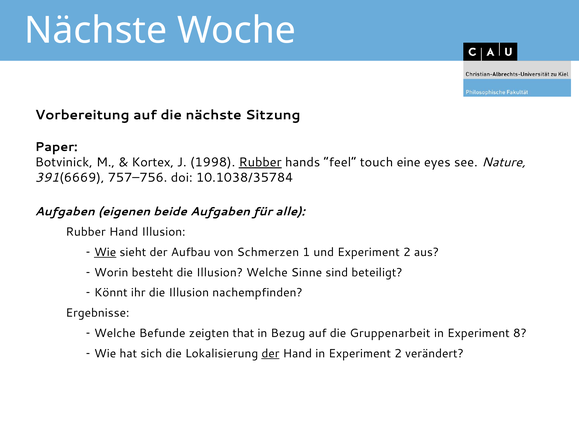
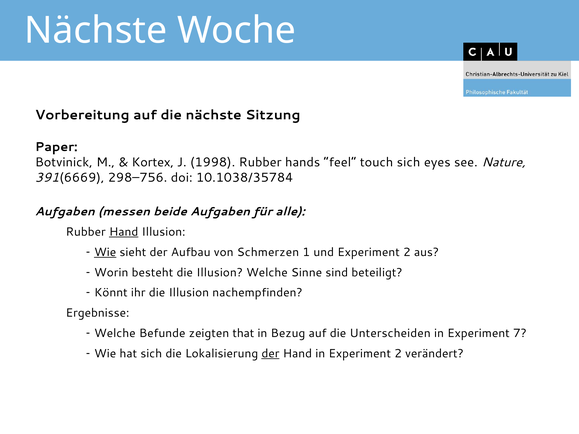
Rubber at (260, 162) underline: present -> none
touch eine: eine -> sich
757–756: 757–756 -> 298–756
eigenen: eigenen -> messen
Hand at (124, 232) underline: none -> present
Gruppenarbeit: Gruppenarbeit -> Unterscheiden
8: 8 -> 7
